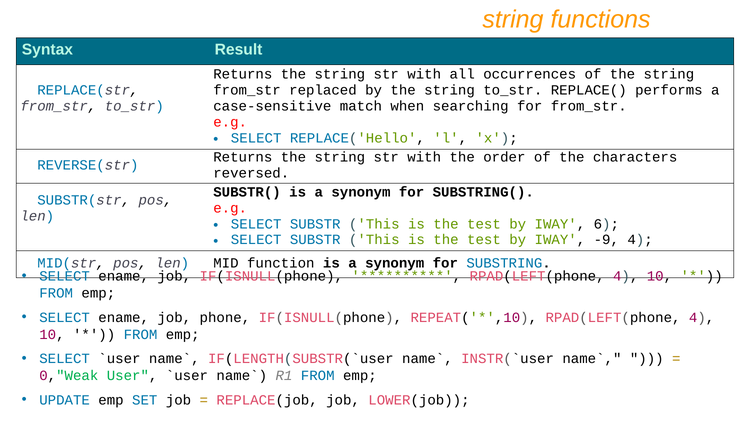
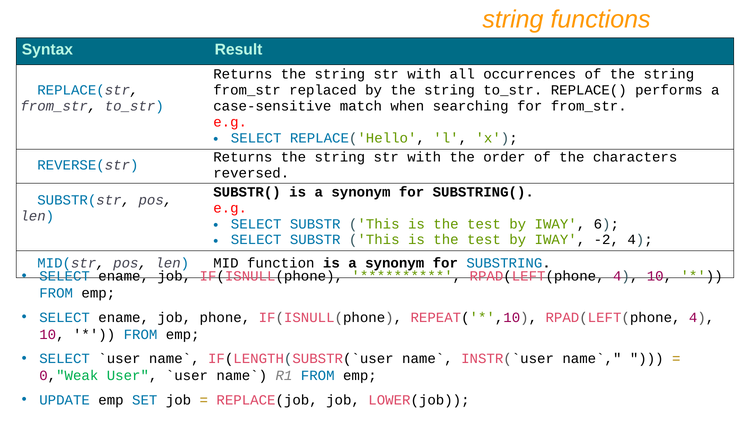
-9: -9 -> -2
